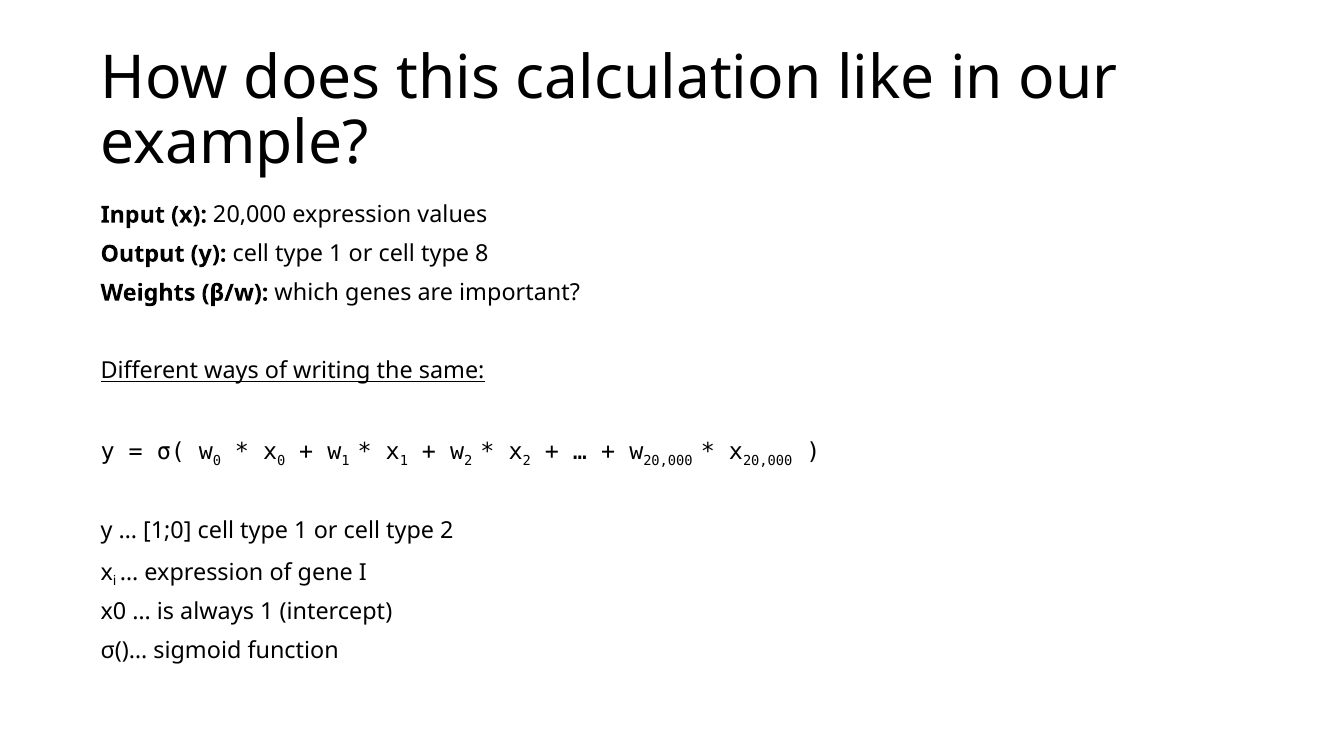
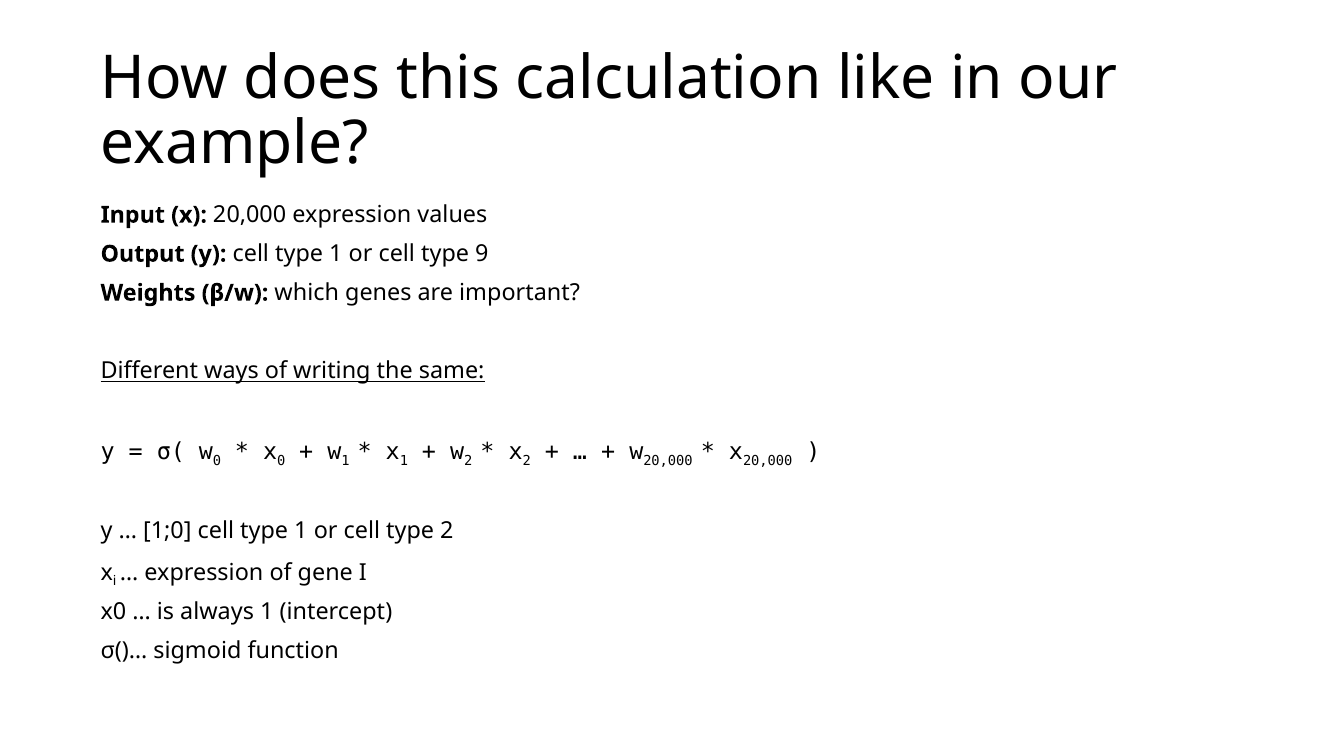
8: 8 -> 9
